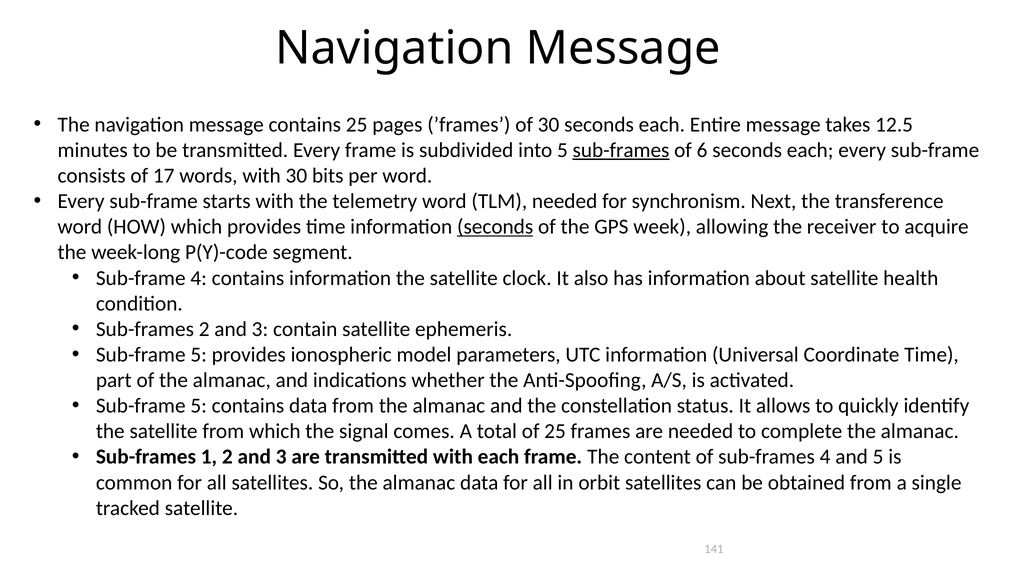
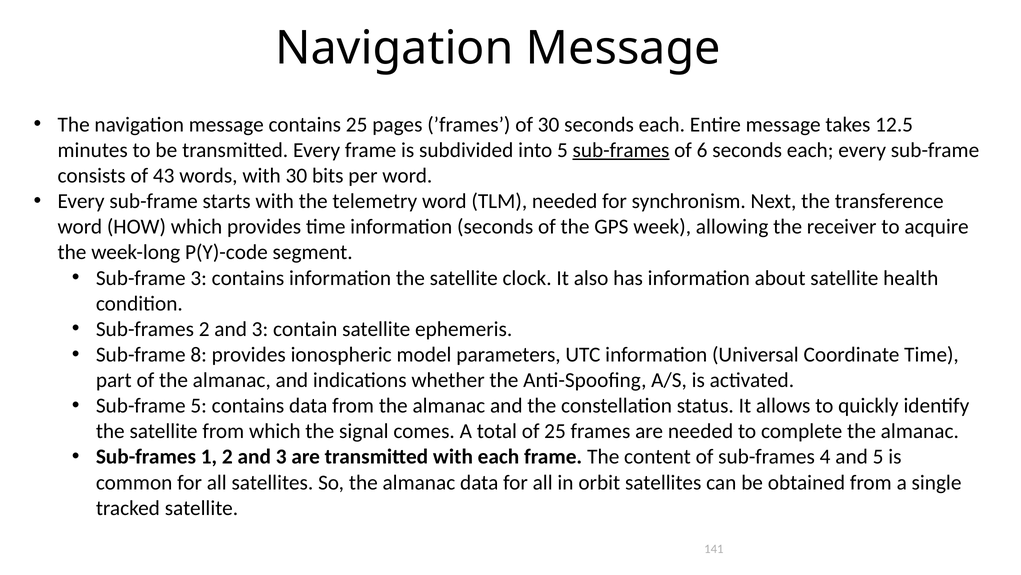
17: 17 -> 43
seconds at (495, 227) underline: present -> none
Sub-frame 4: 4 -> 3
5 at (199, 354): 5 -> 8
